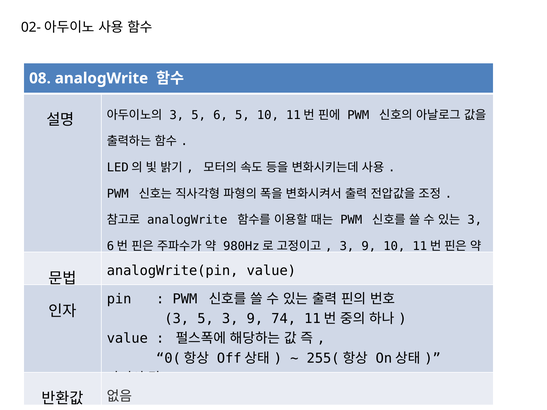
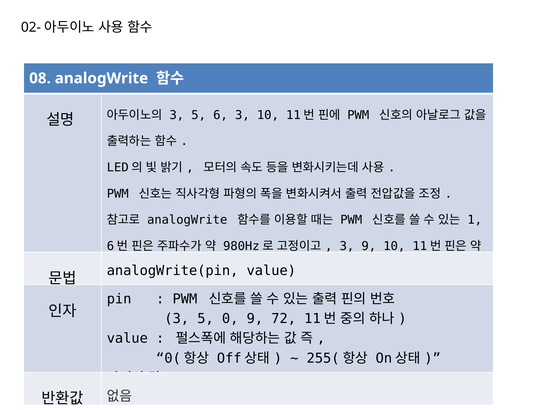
6 5: 5 -> 3
3 at (475, 220): 3 -> 1
5 3: 3 -> 0
74: 74 -> 72
